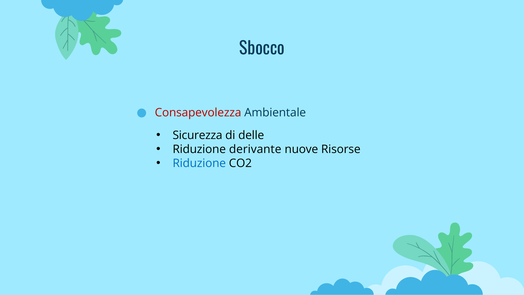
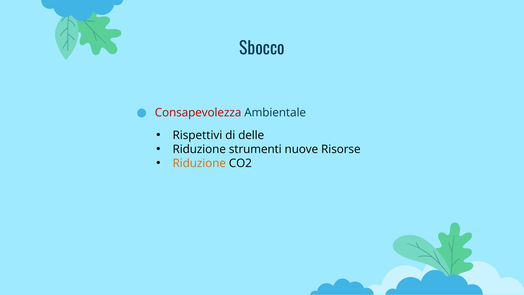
Sicurezza: Sicurezza -> Rispettivi
derivante: derivante -> strumenti
Riduzione at (199, 163) colour: blue -> orange
